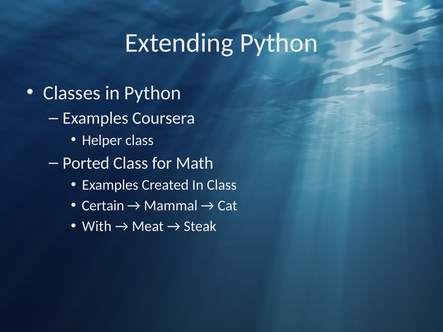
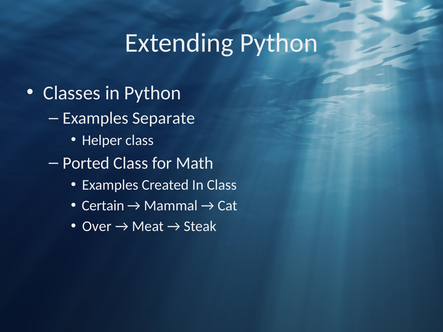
Coursera: Coursera -> Separate
With: With -> Over
